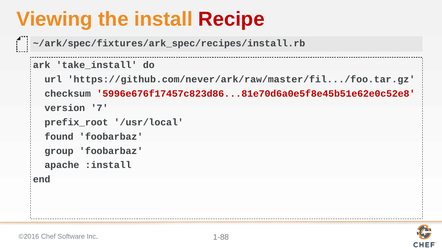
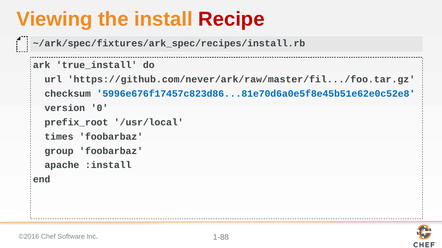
take_install: take_install -> true_install
5996e676f17457c823d86...81e70d6a0e5f8e45b51e62e0c52e8 colour: red -> blue
7: 7 -> 0
found: found -> times
